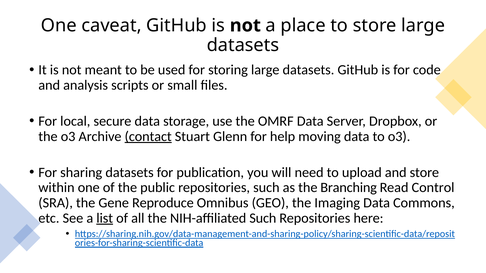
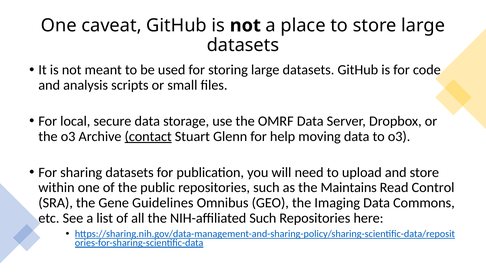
Branching: Branching -> Maintains
Reproduce: Reproduce -> Guidelines
list underline: present -> none
